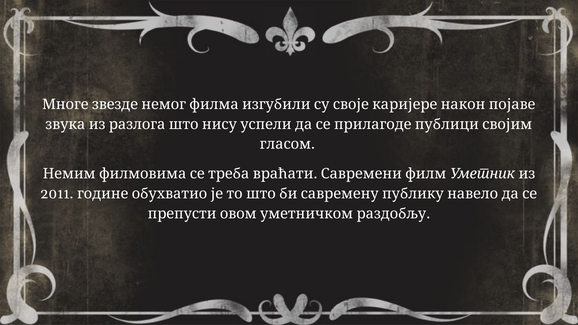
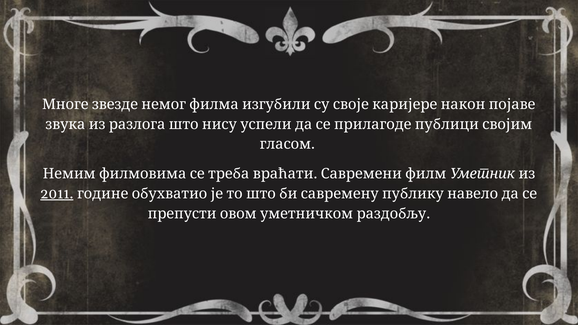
2011 underline: none -> present
